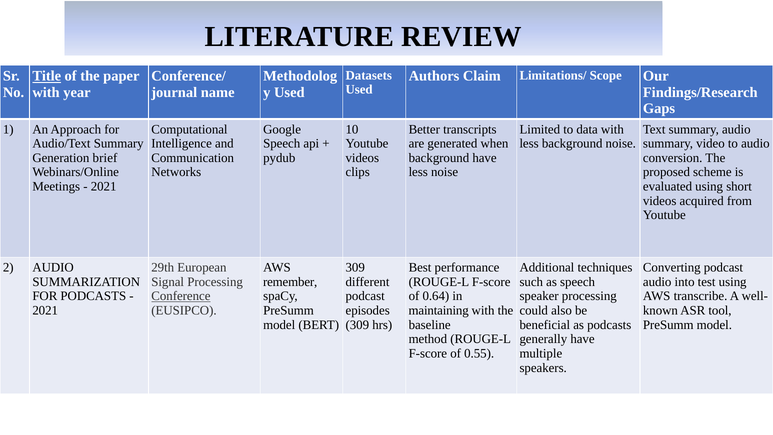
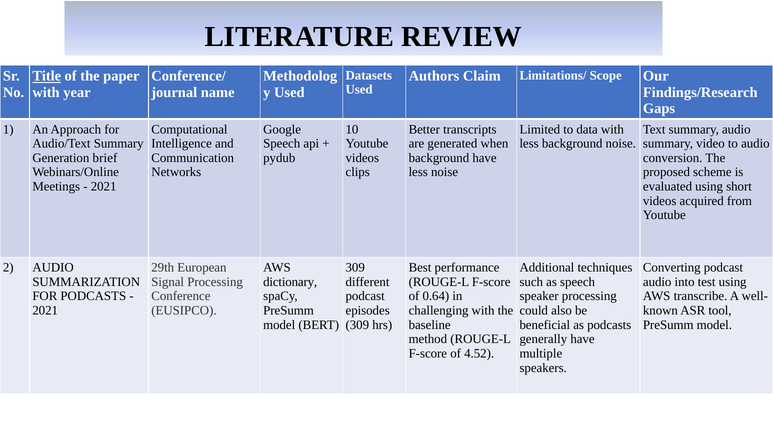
remember: remember -> dictionary
Conference underline: present -> none
maintaining: maintaining -> challenging
0.55: 0.55 -> 4.52
